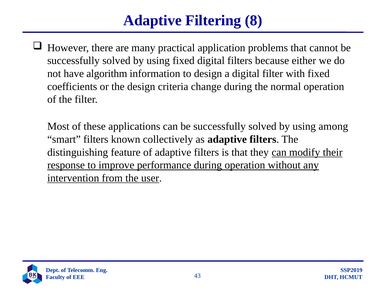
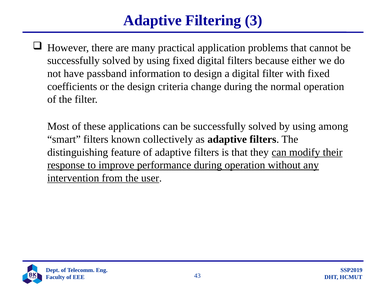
8: 8 -> 3
algorithm: algorithm -> passband
